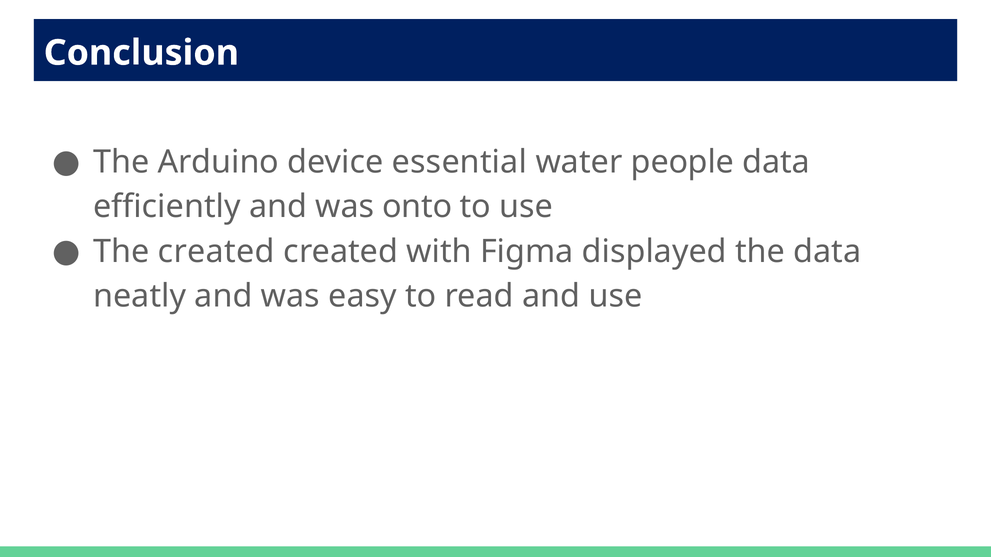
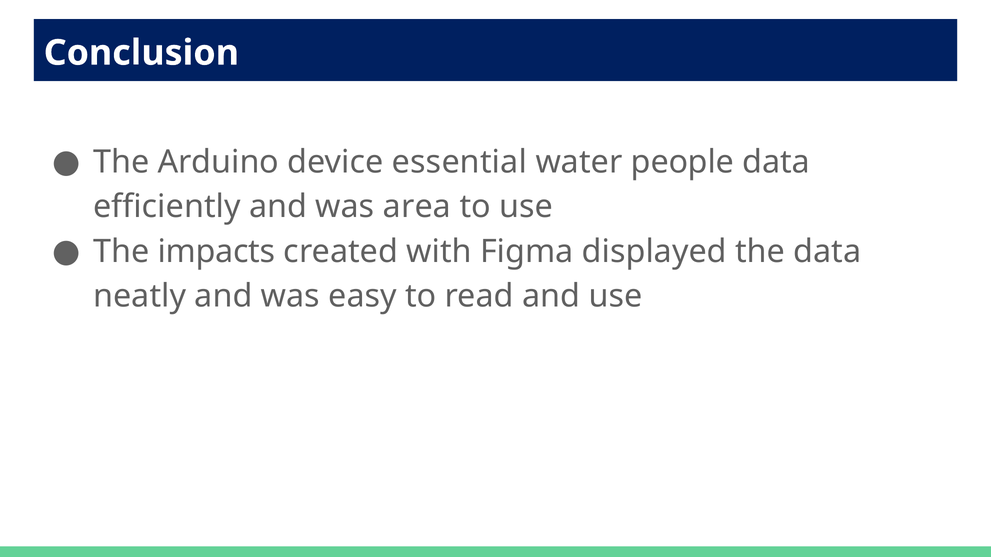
onto: onto -> area
The created: created -> impacts
